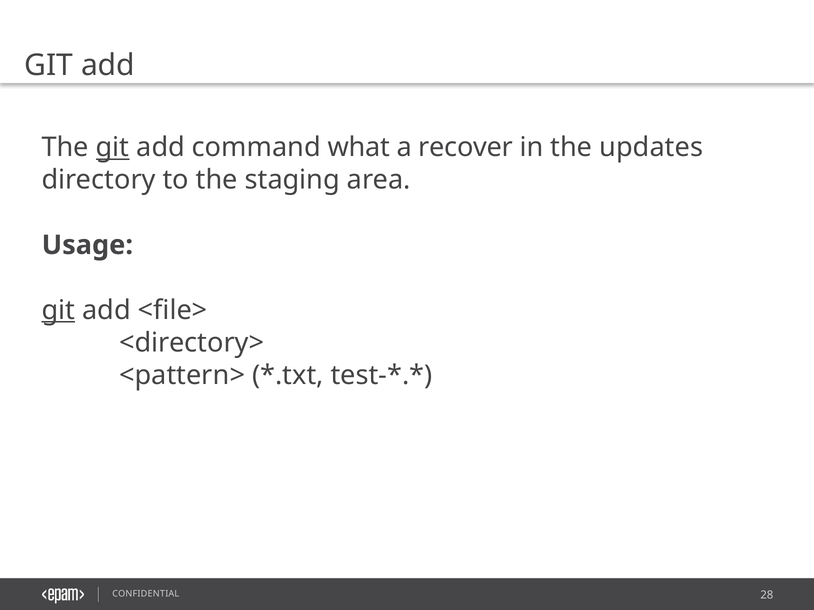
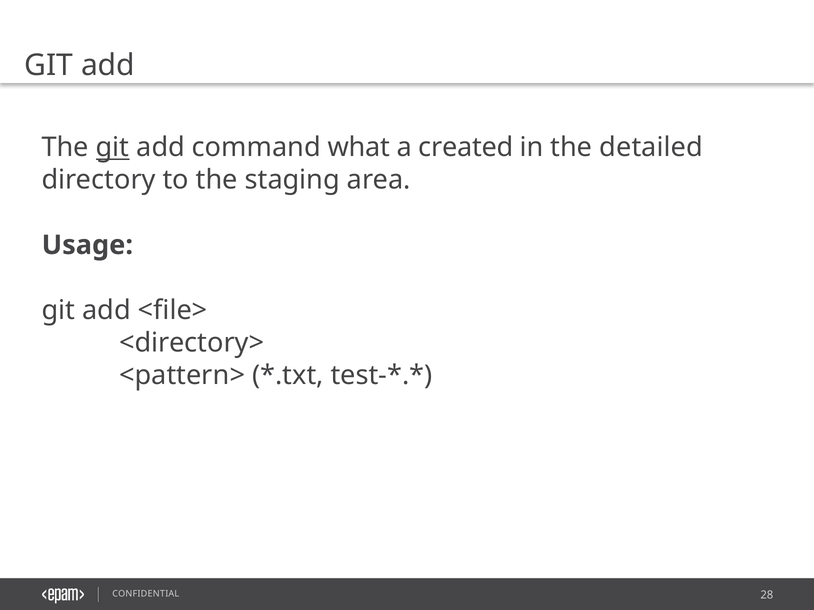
recover: recover -> created
updates: updates -> detailed
git at (58, 310) underline: present -> none
